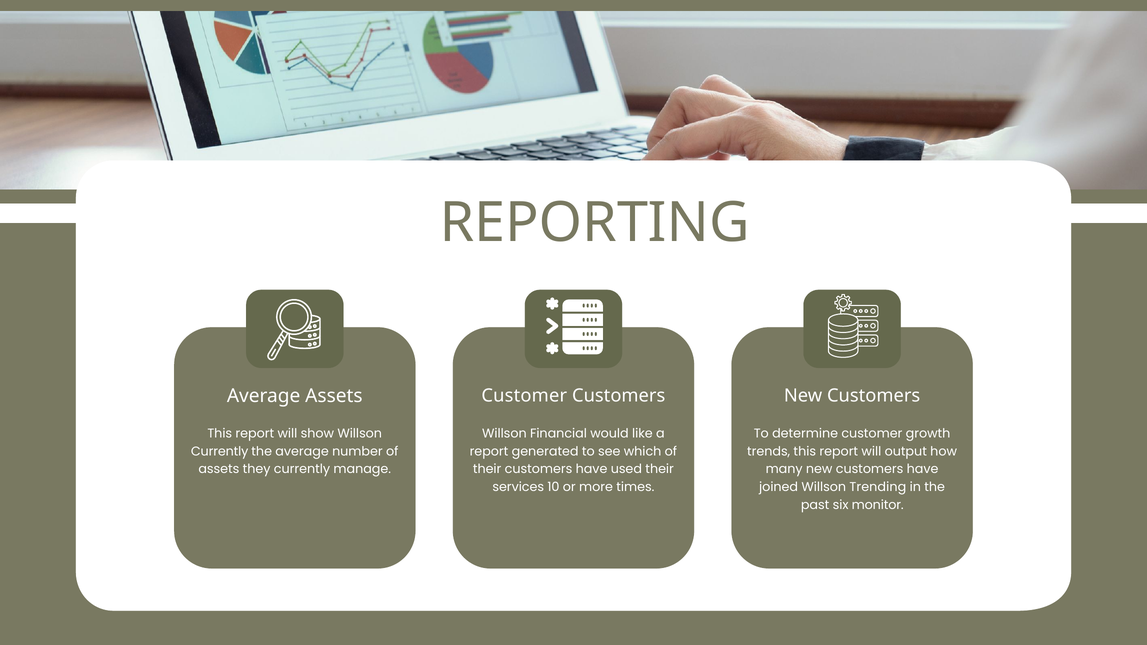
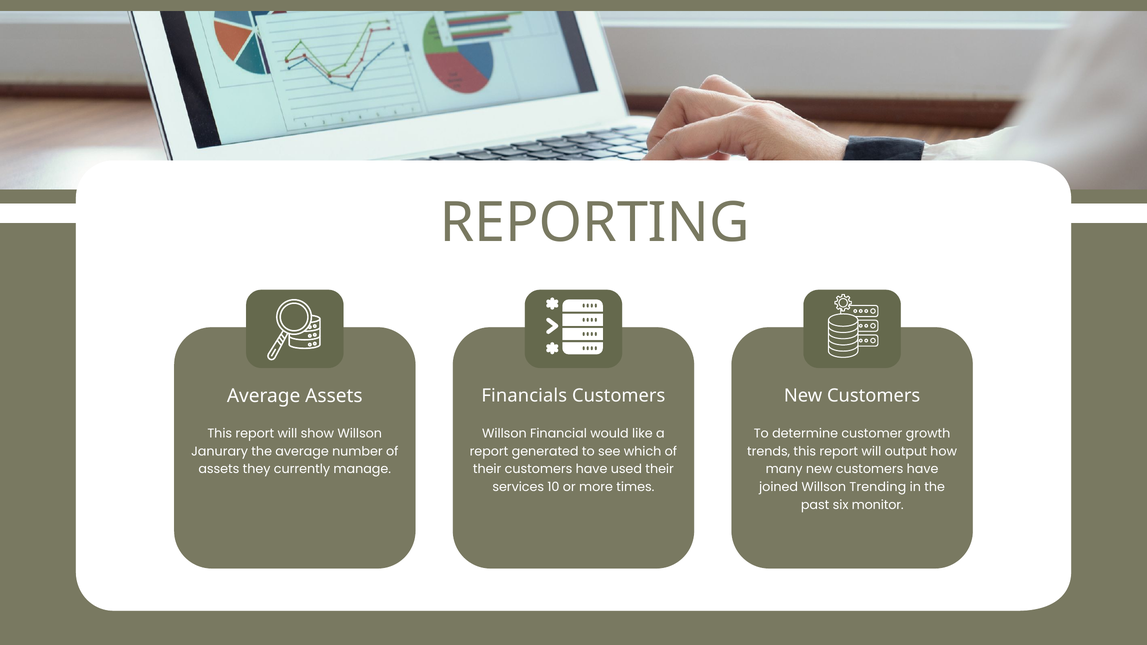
Customer at (524, 396): Customer -> Financials
Currently at (220, 452): Currently -> Janurary
